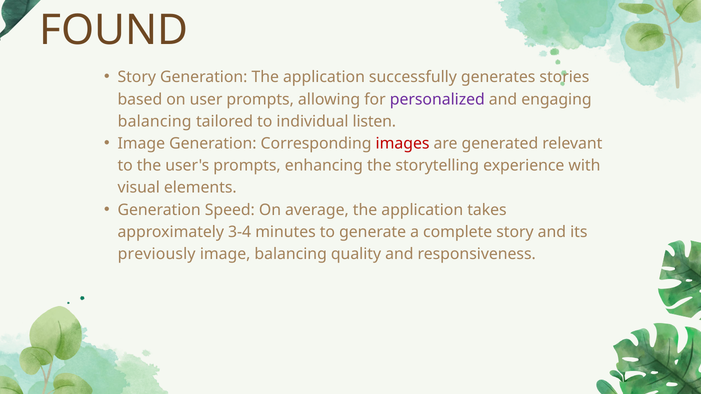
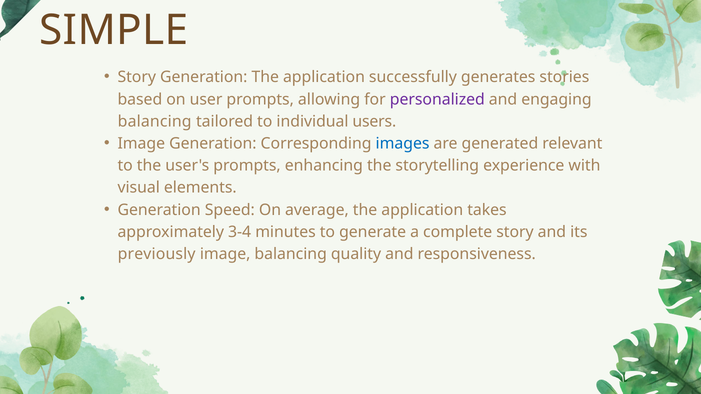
FOUND: FOUND -> SIMPLE
listen: listen -> users
images colour: red -> blue
